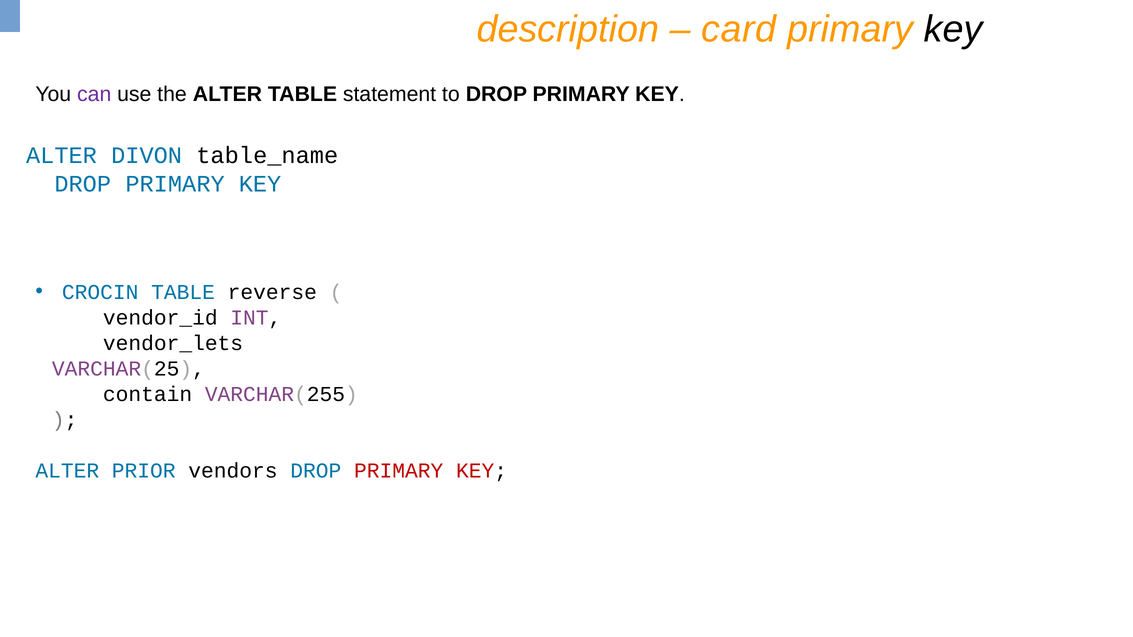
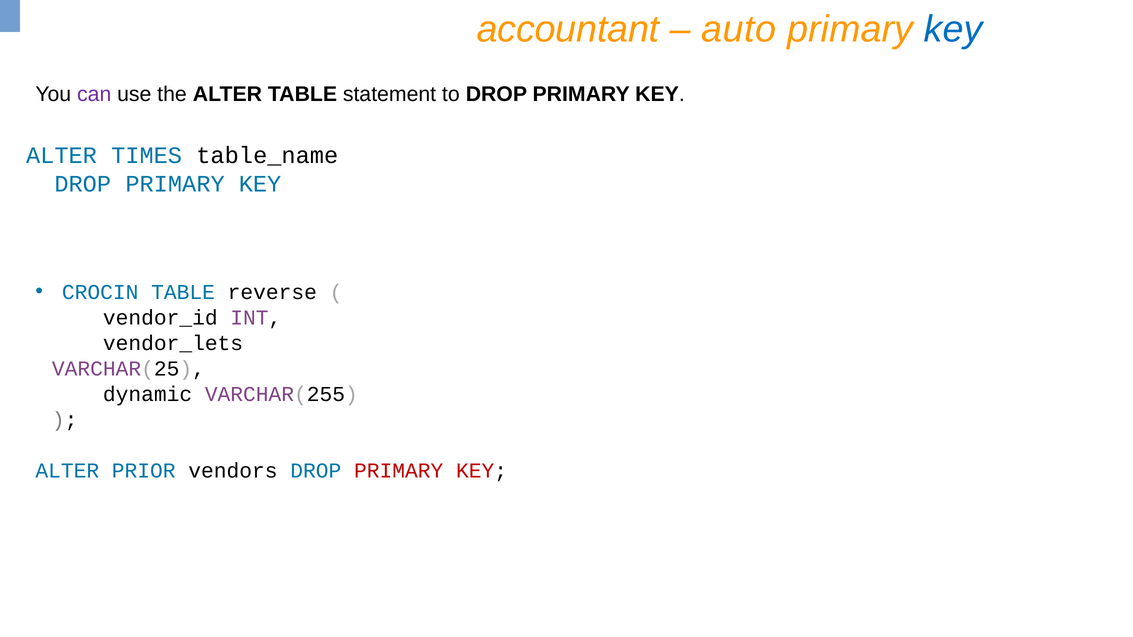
description: description -> accountant
card: card -> auto
key at (953, 29) colour: black -> blue
DIVON: DIVON -> TIMES
contain: contain -> dynamic
